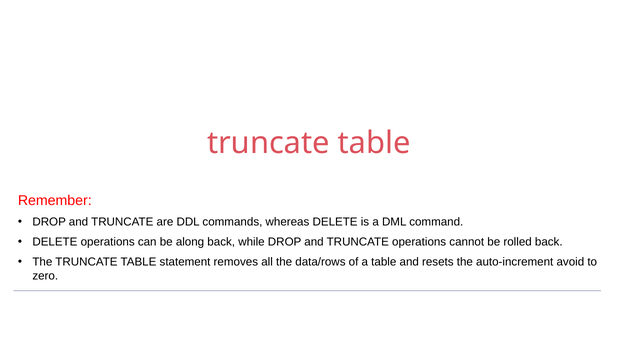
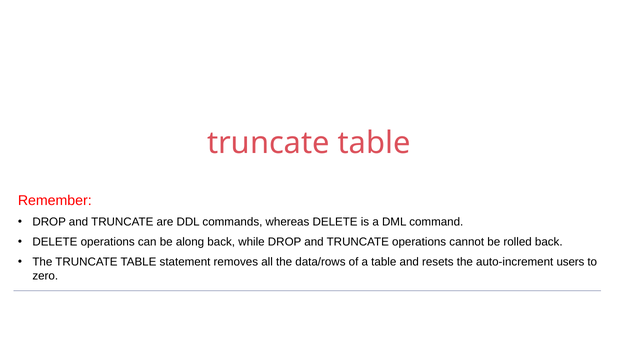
avoid: avoid -> users
